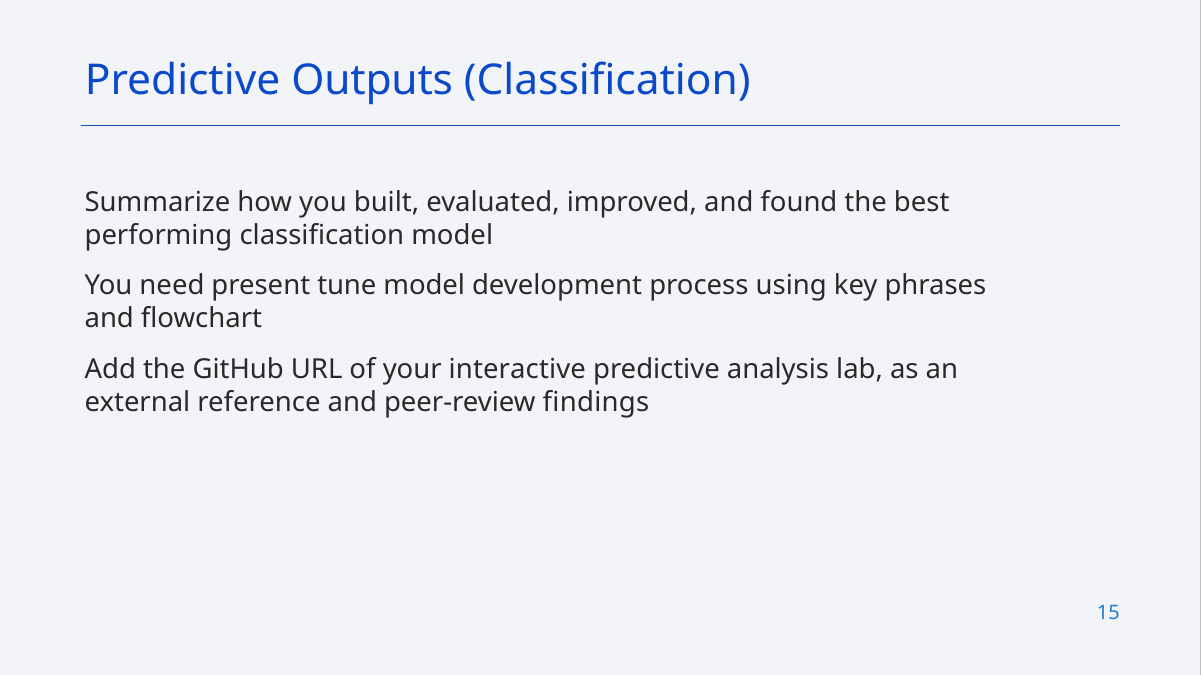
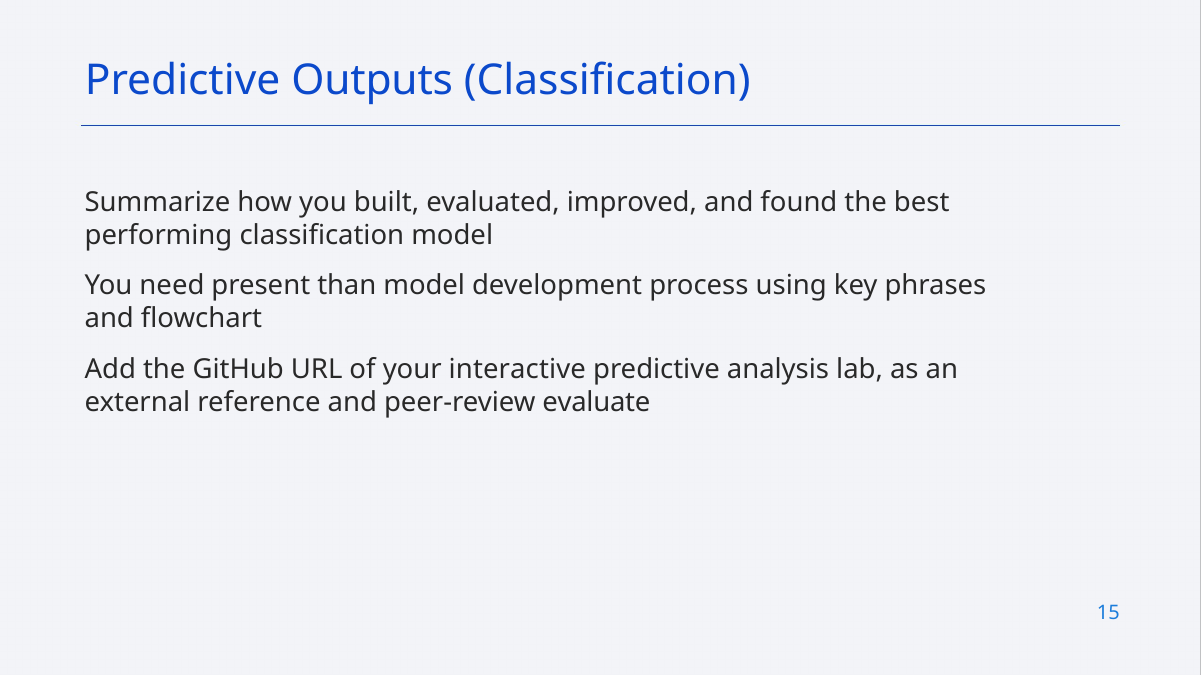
tune: tune -> than
findings: findings -> evaluate
